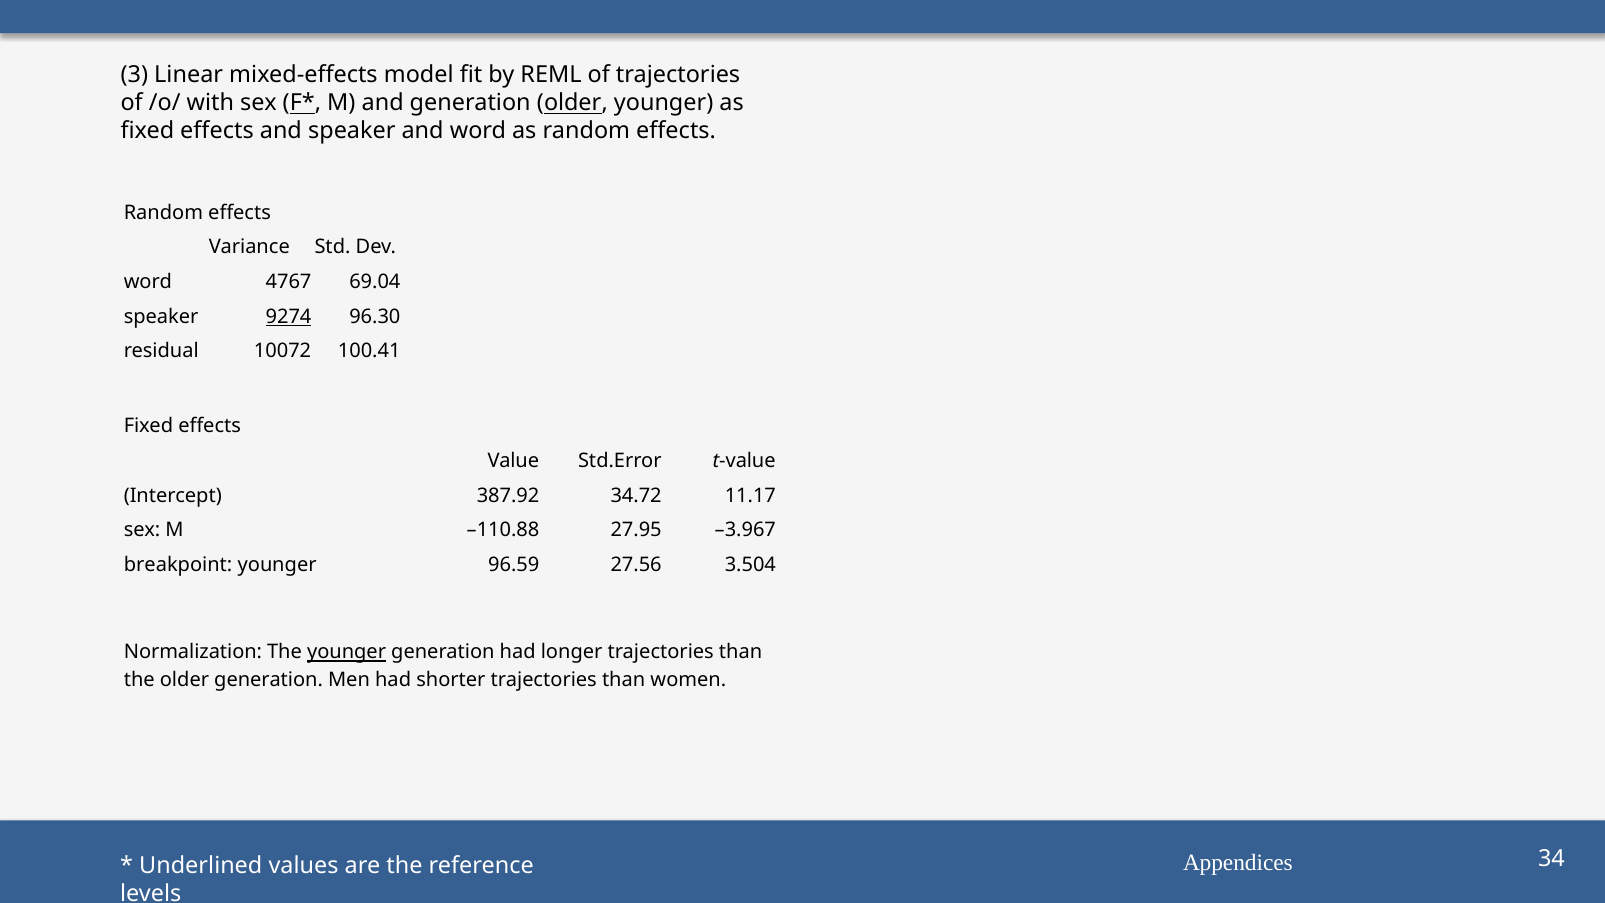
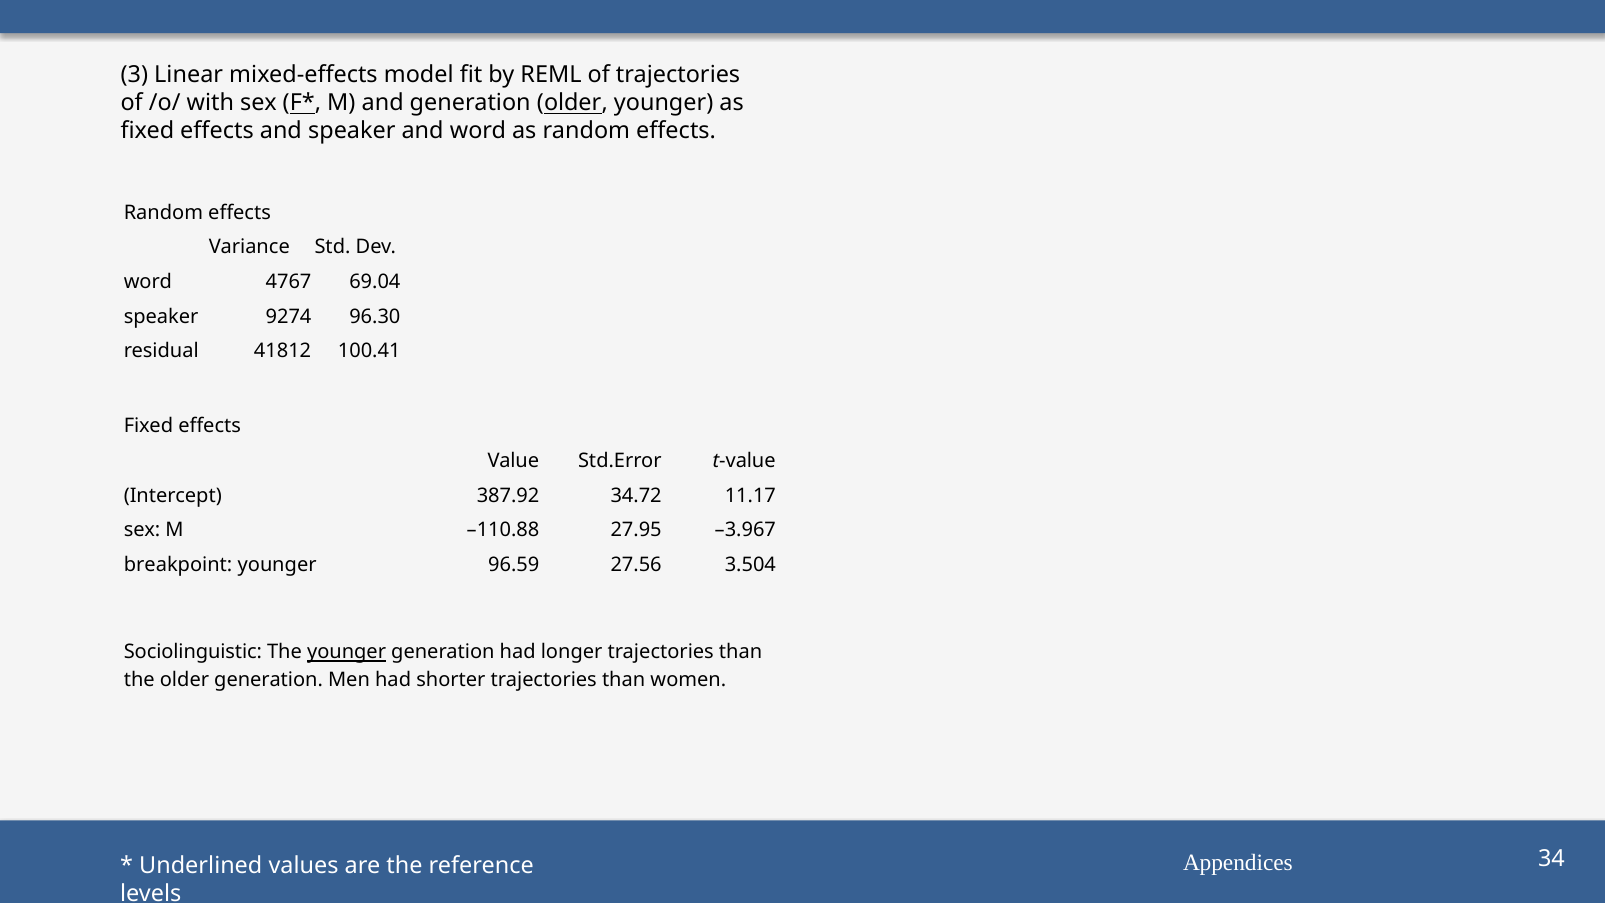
9274 underline: present -> none
10072: 10072 -> 41812
Normalization: Normalization -> Sociolinguistic
